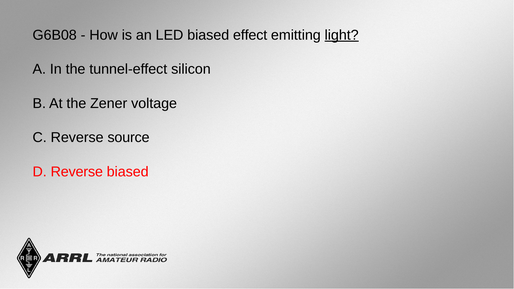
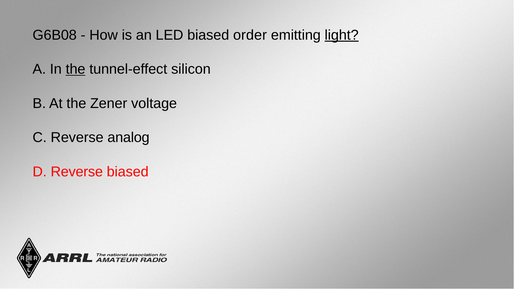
effect: effect -> order
the at (76, 69) underline: none -> present
source: source -> analog
